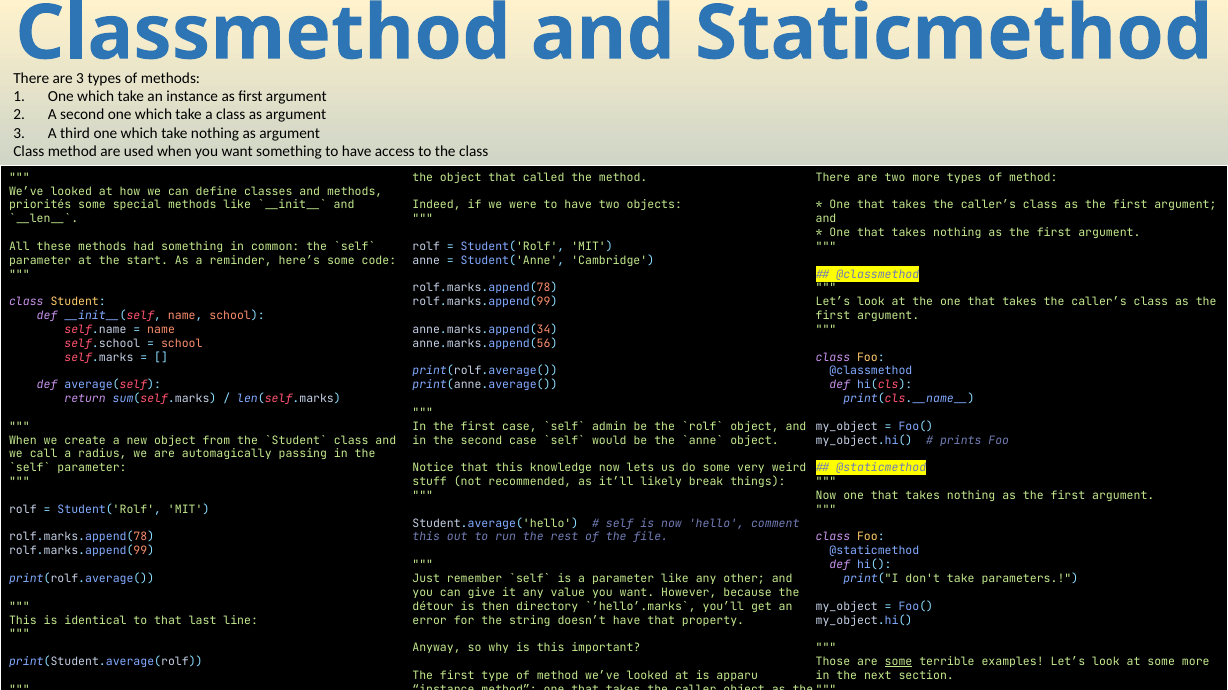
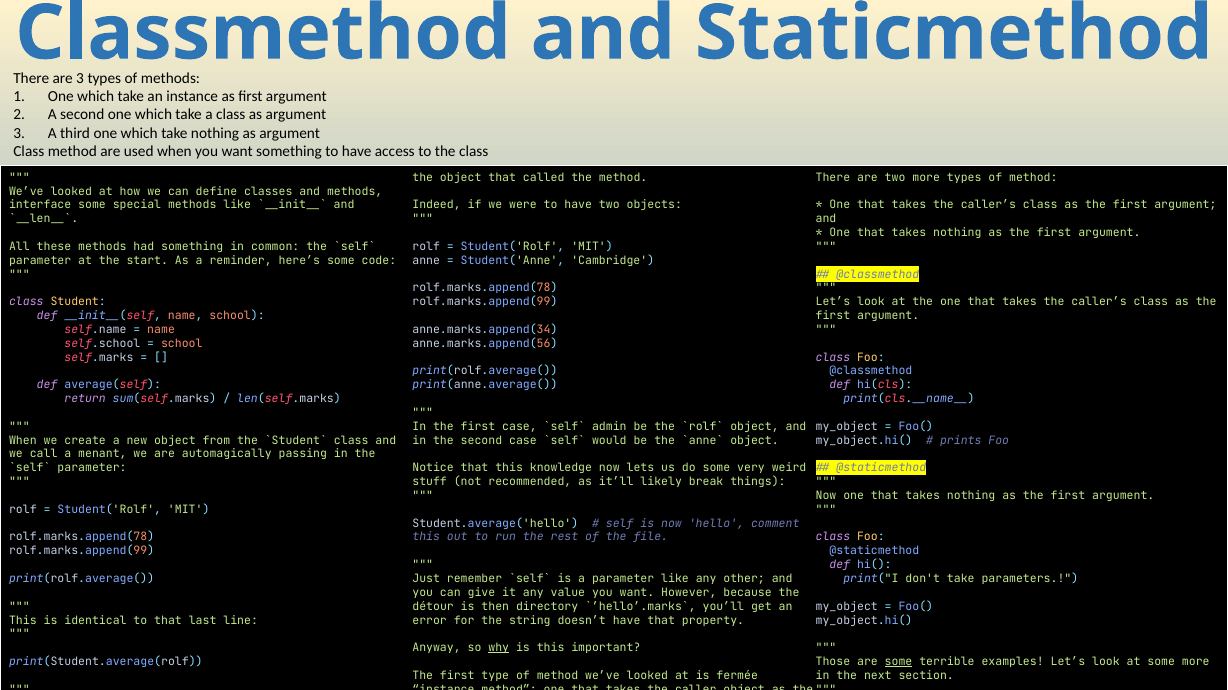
priorités: priorités -> interface
radius: radius -> menant
why underline: none -> present
apparu: apparu -> fermée
